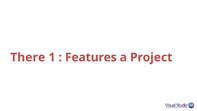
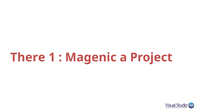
Features: Features -> Magenic
